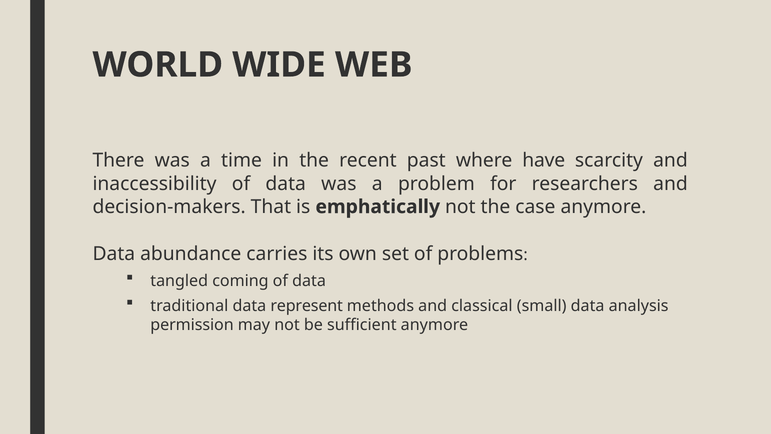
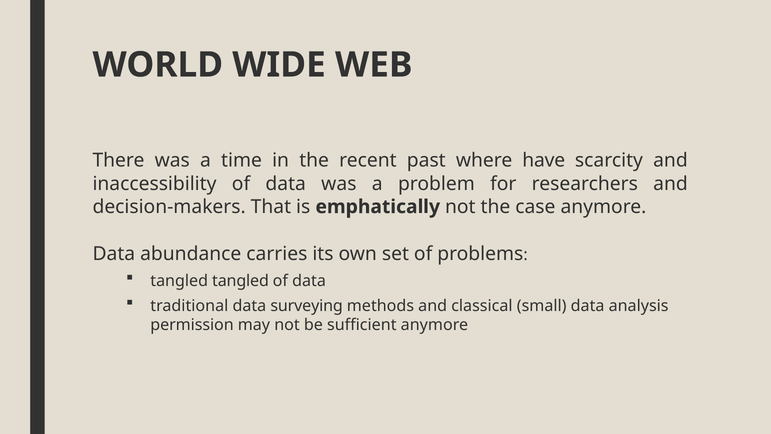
tangled coming: coming -> tangled
represent: represent -> surveying
